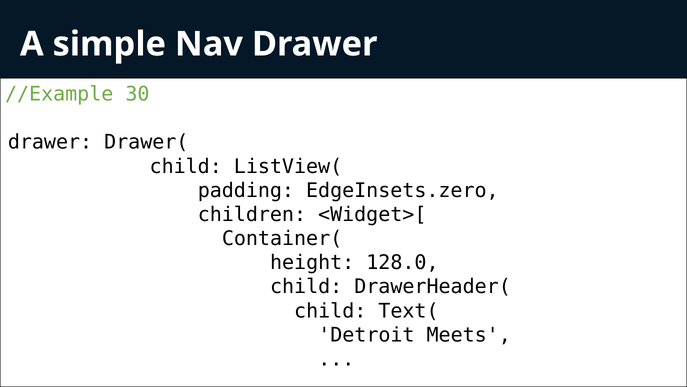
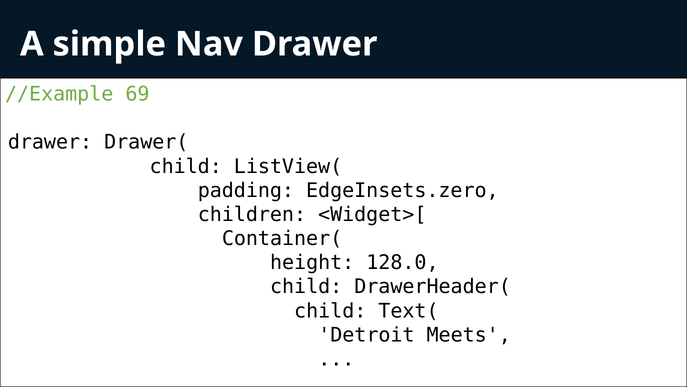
30: 30 -> 69
